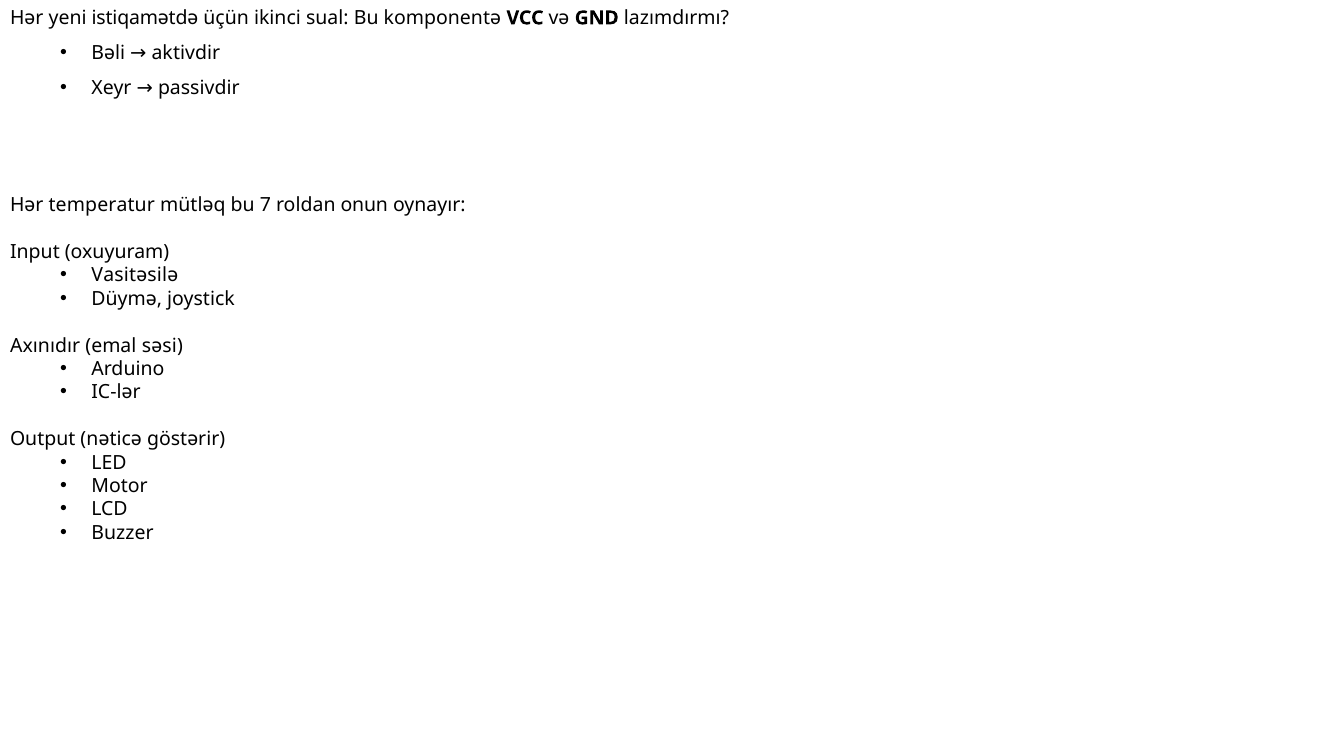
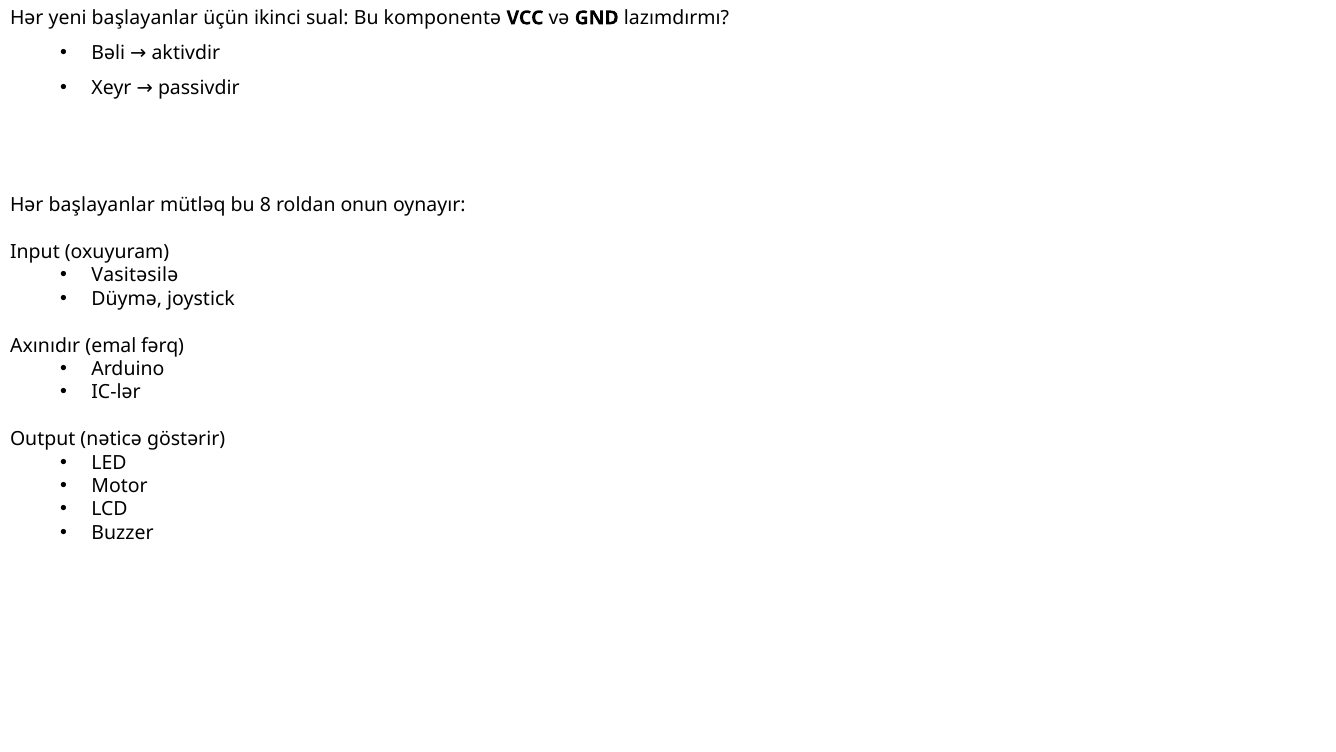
yeni istiqamətdə: istiqamətdə -> başlayanlar
Hər temperatur: temperatur -> başlayanlar
7: 7 -> 8
səsi: səsi -> fərq
